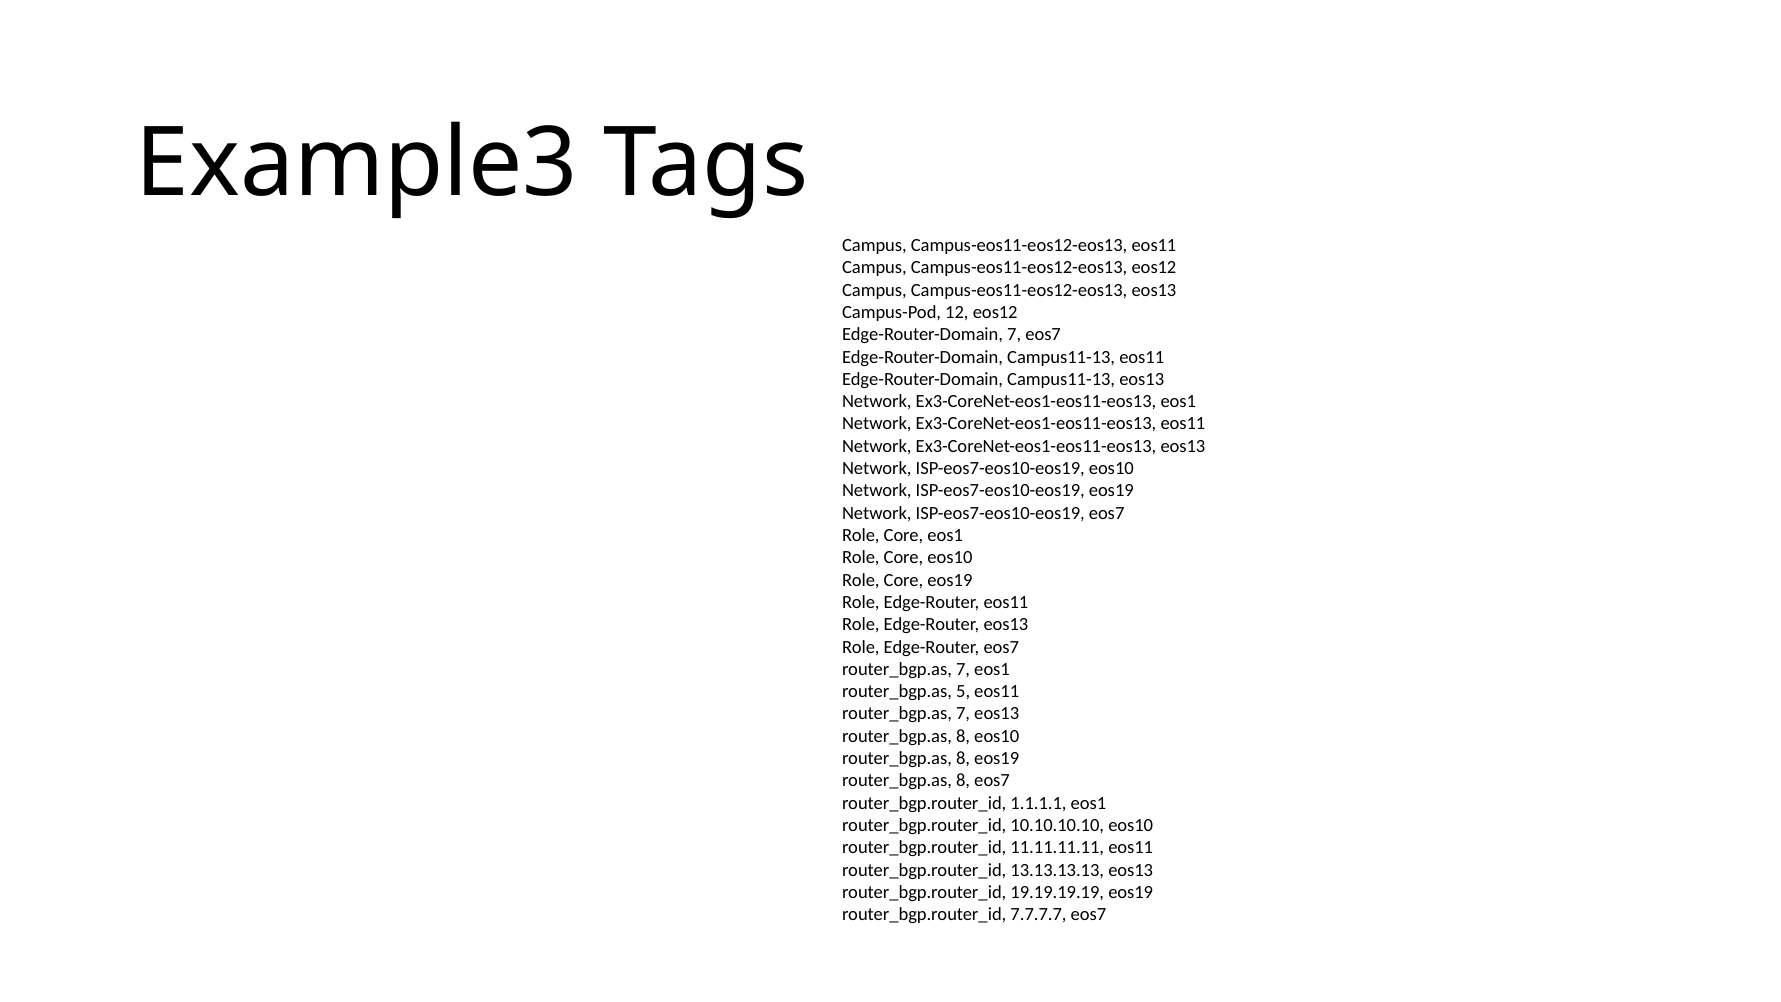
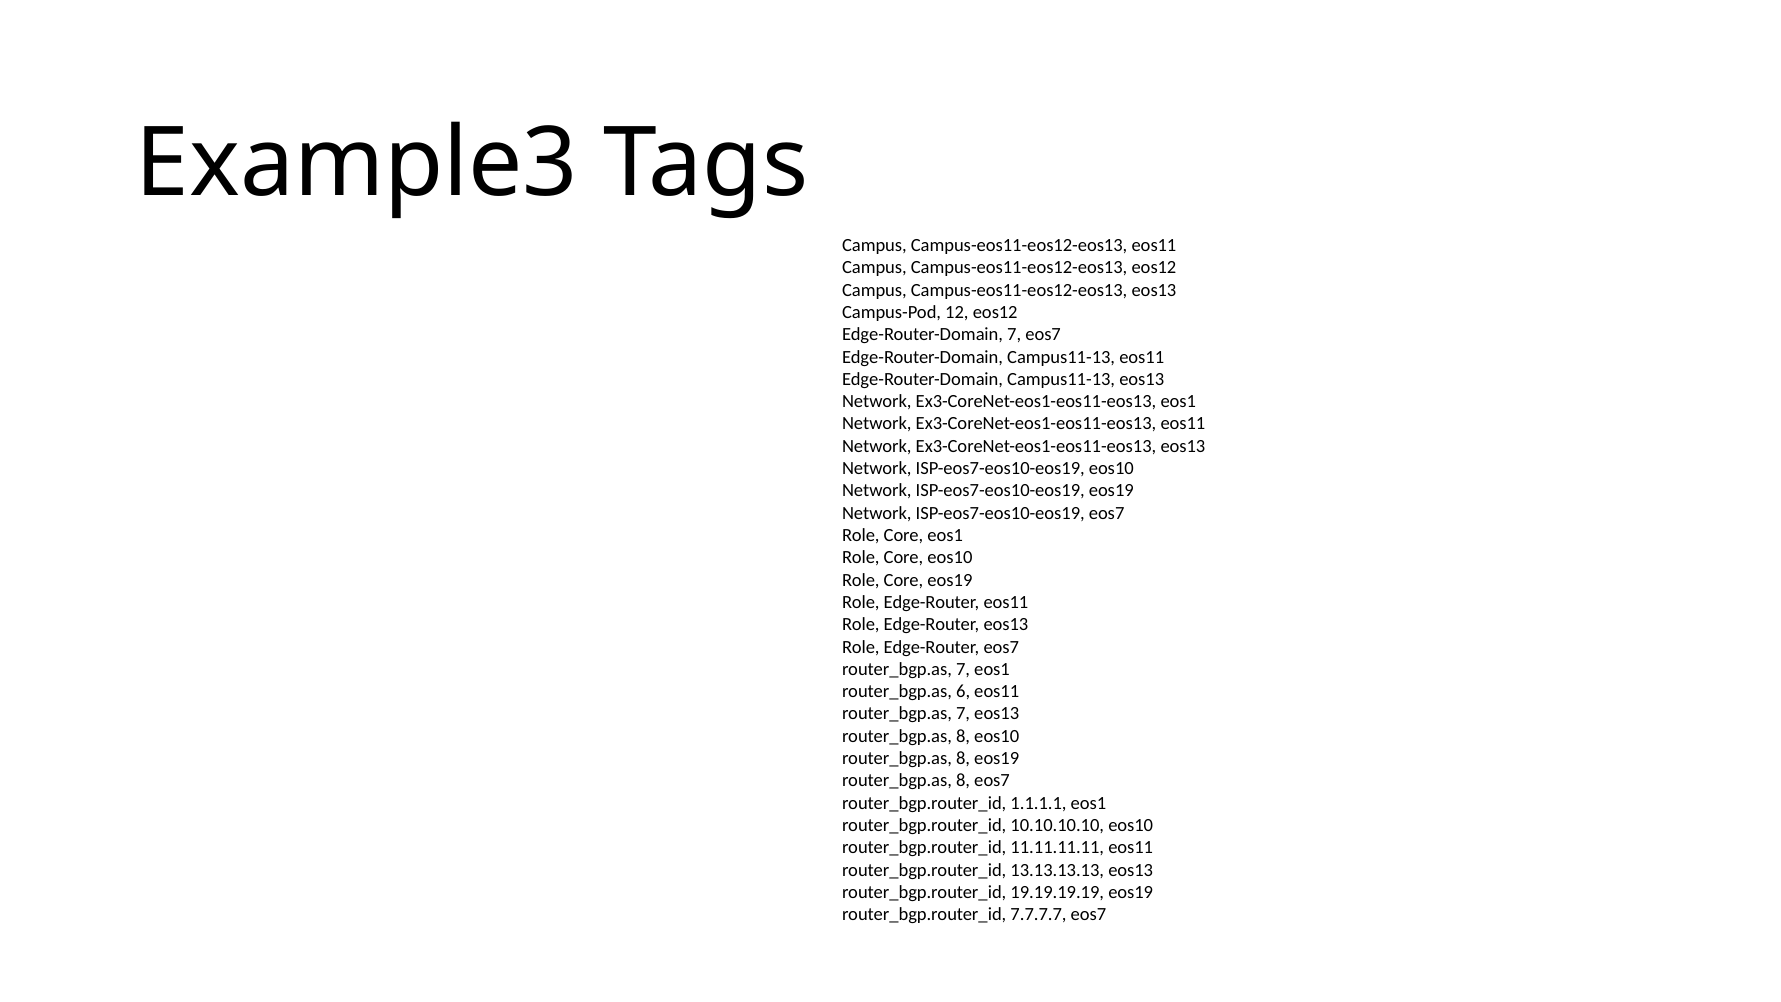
5: 5 -> 6
